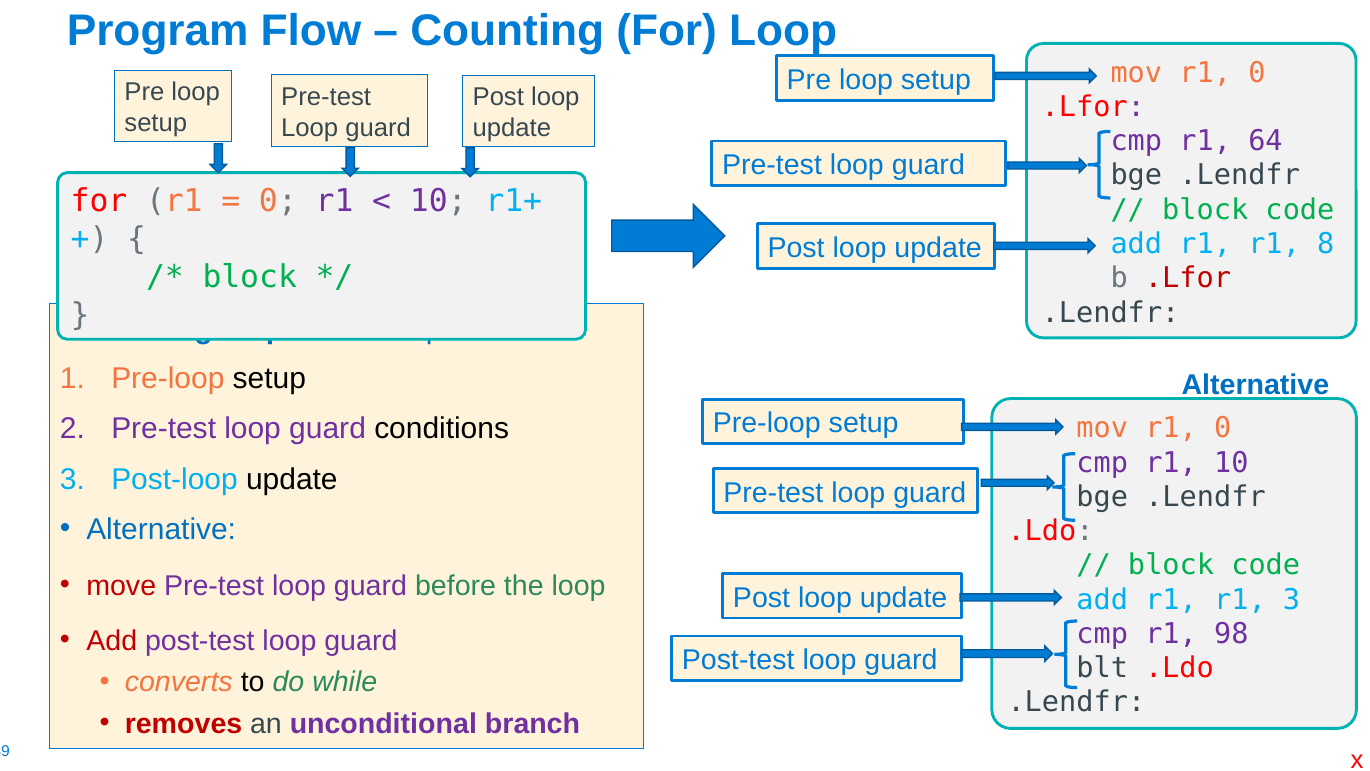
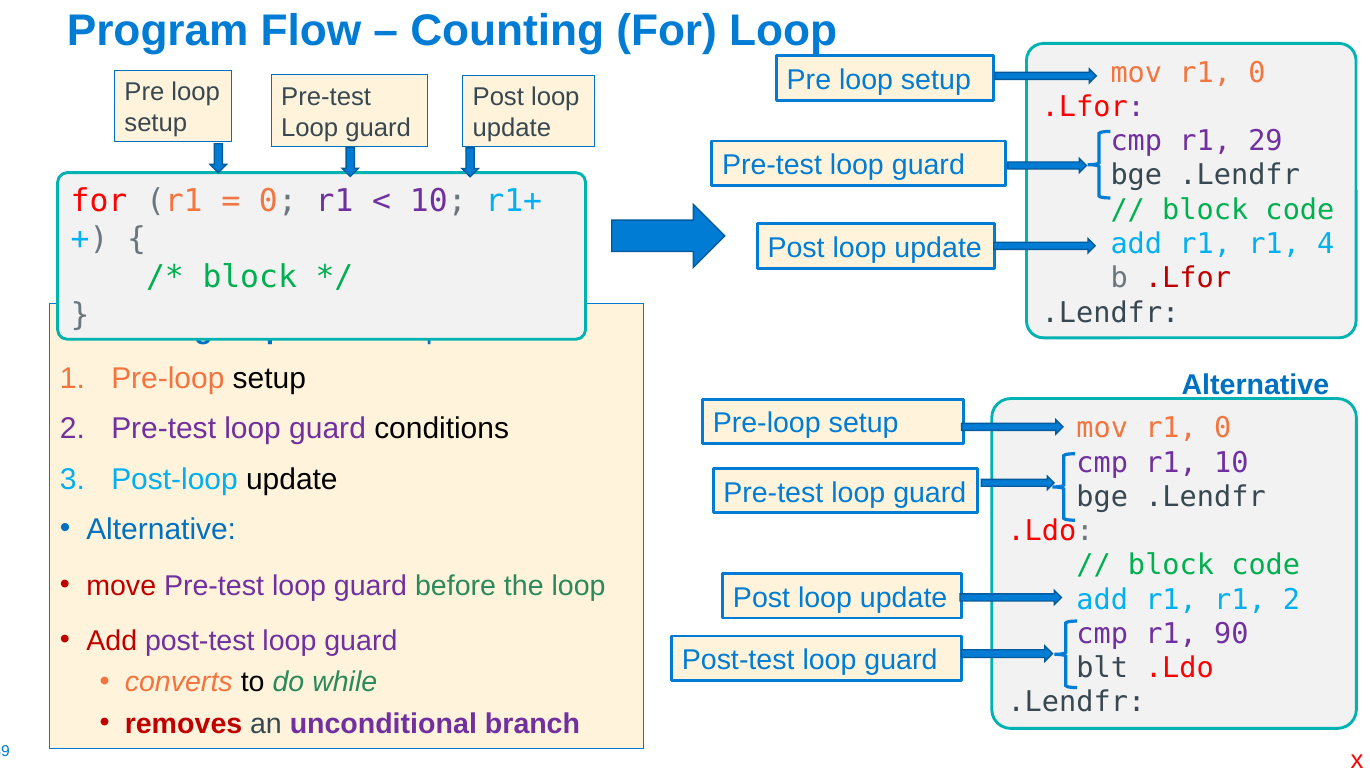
64: 64 -> 29
8: 8 -> 4
r1 3: 3 -> 2
98: 98 -> 90
